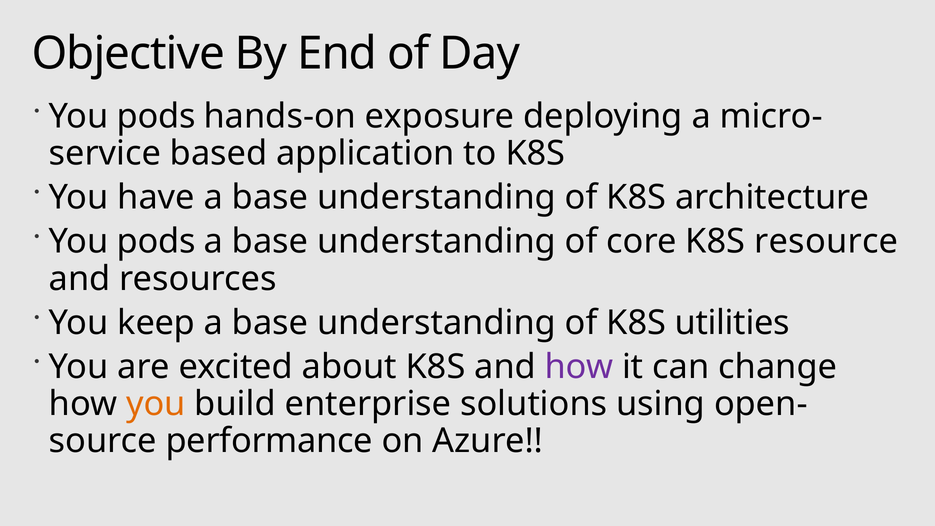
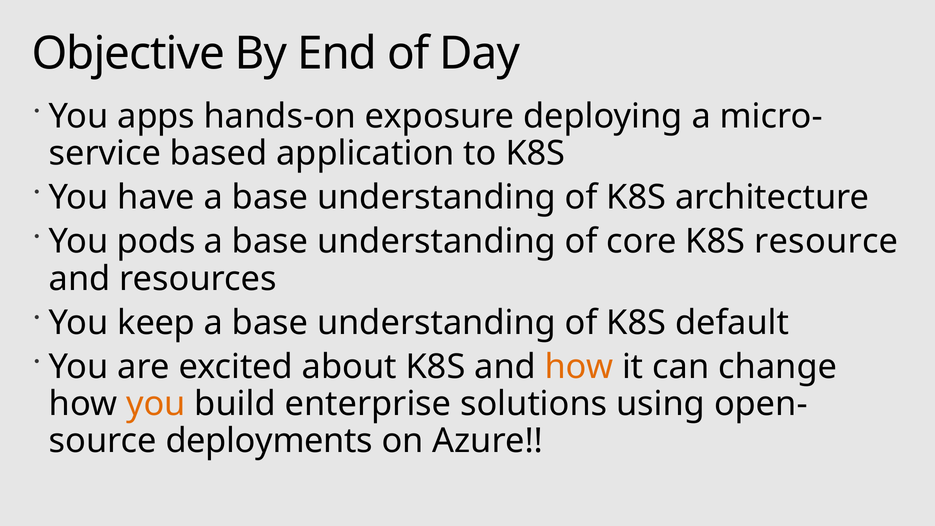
pods at (156, 116): pods -> apps
utilities: utilities -> default
how at (579, 367) colour: purple -> orange
performance: performance -> deployments
